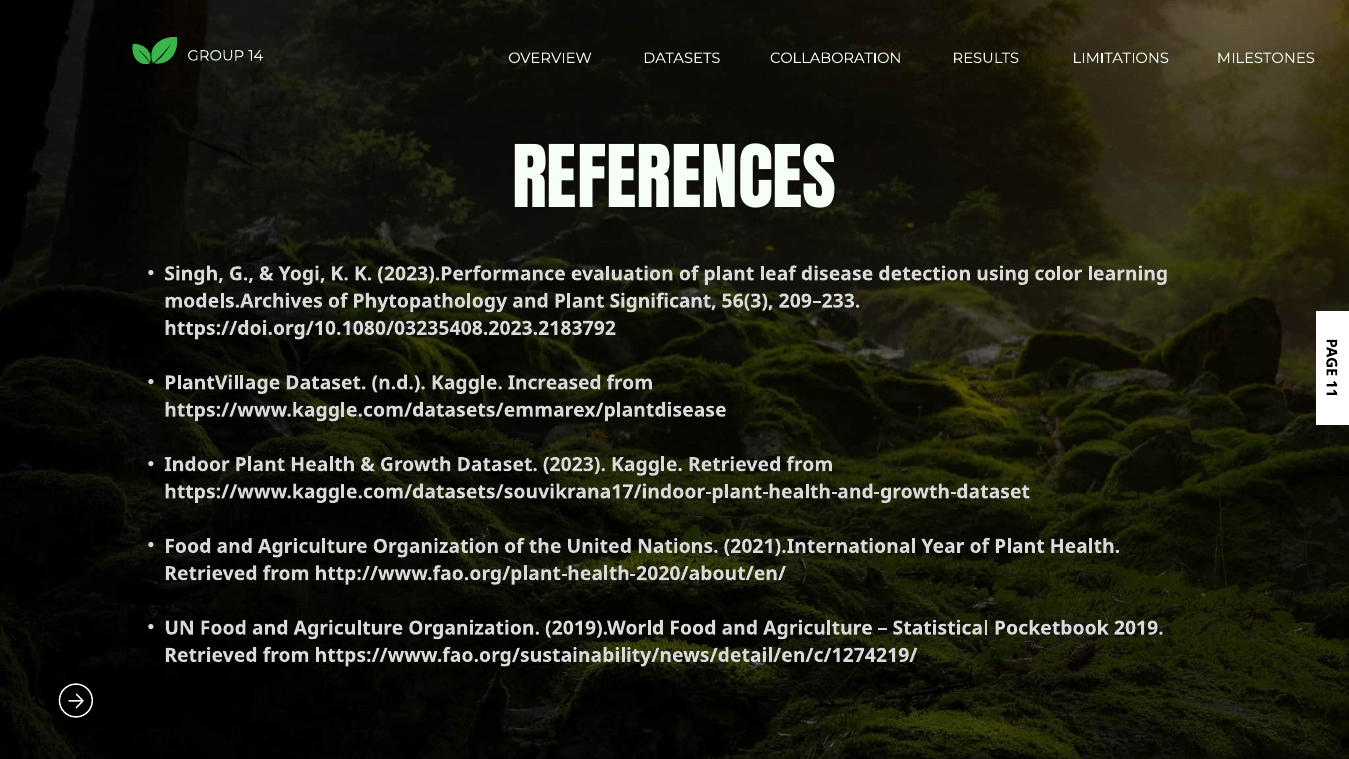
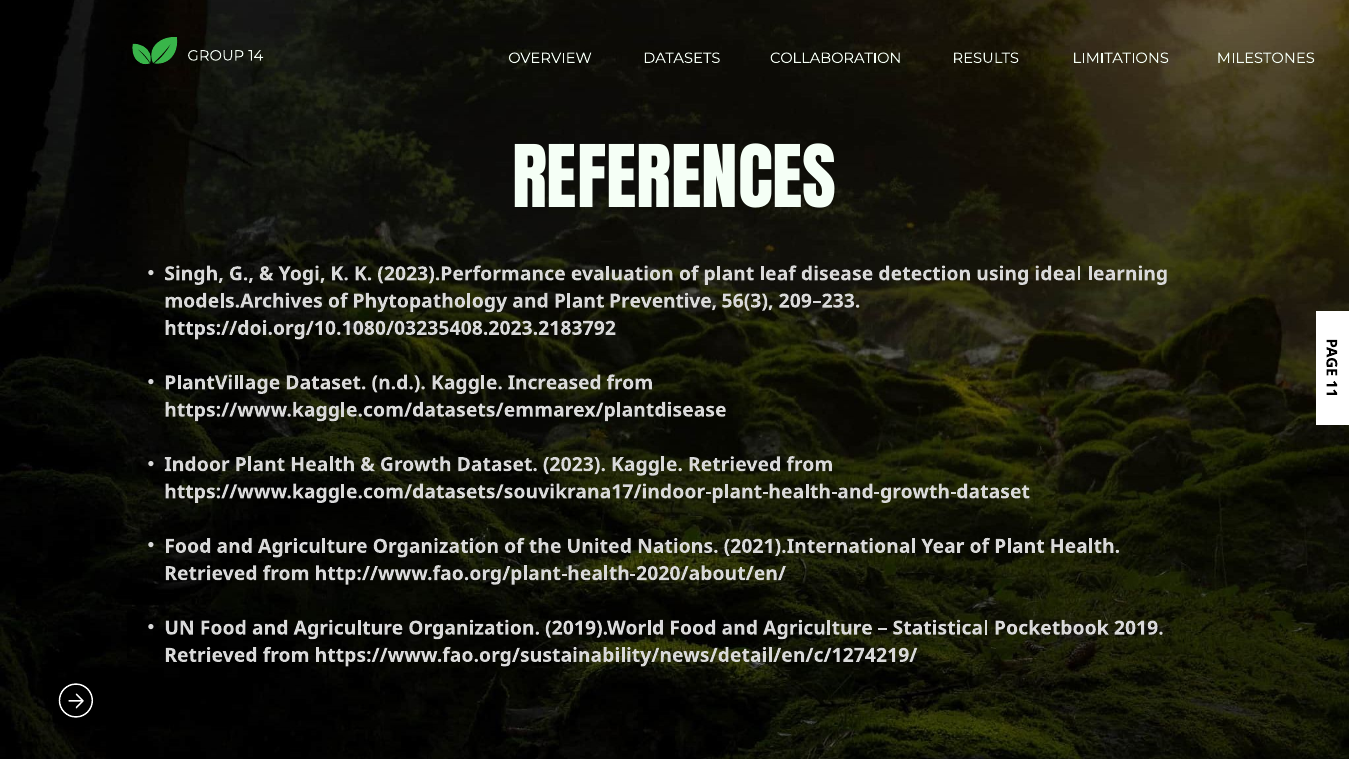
color: color -> ideal
Significant: Significant -> Preventive
